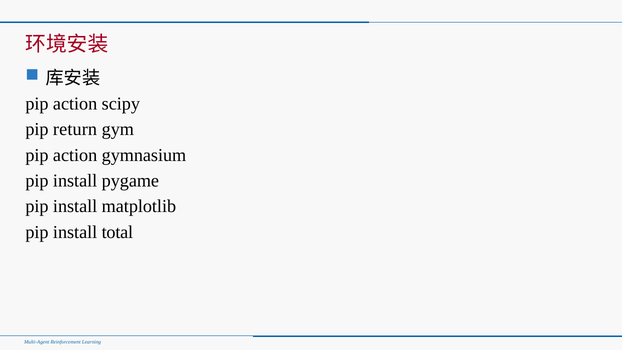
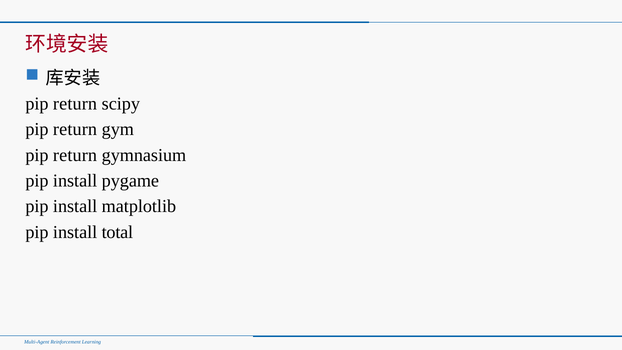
action at (75, 104): action -> return
action at (75, 155): action -> return
